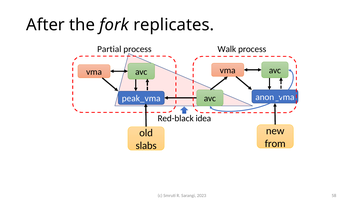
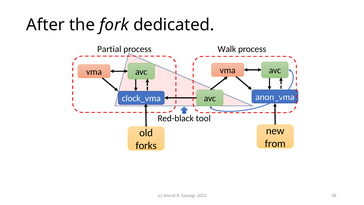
replicates: replicates -> dedicated
peak_vma: peak_vma -> clock_vma
idea: idea -> tool
slabs: slabs -> forks
